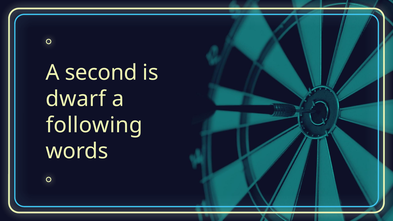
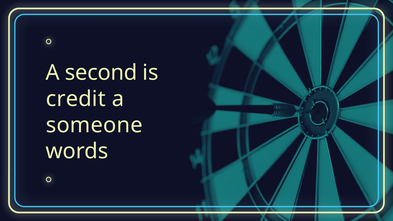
dwarf: dwarf -> credit
following: following -> someone
